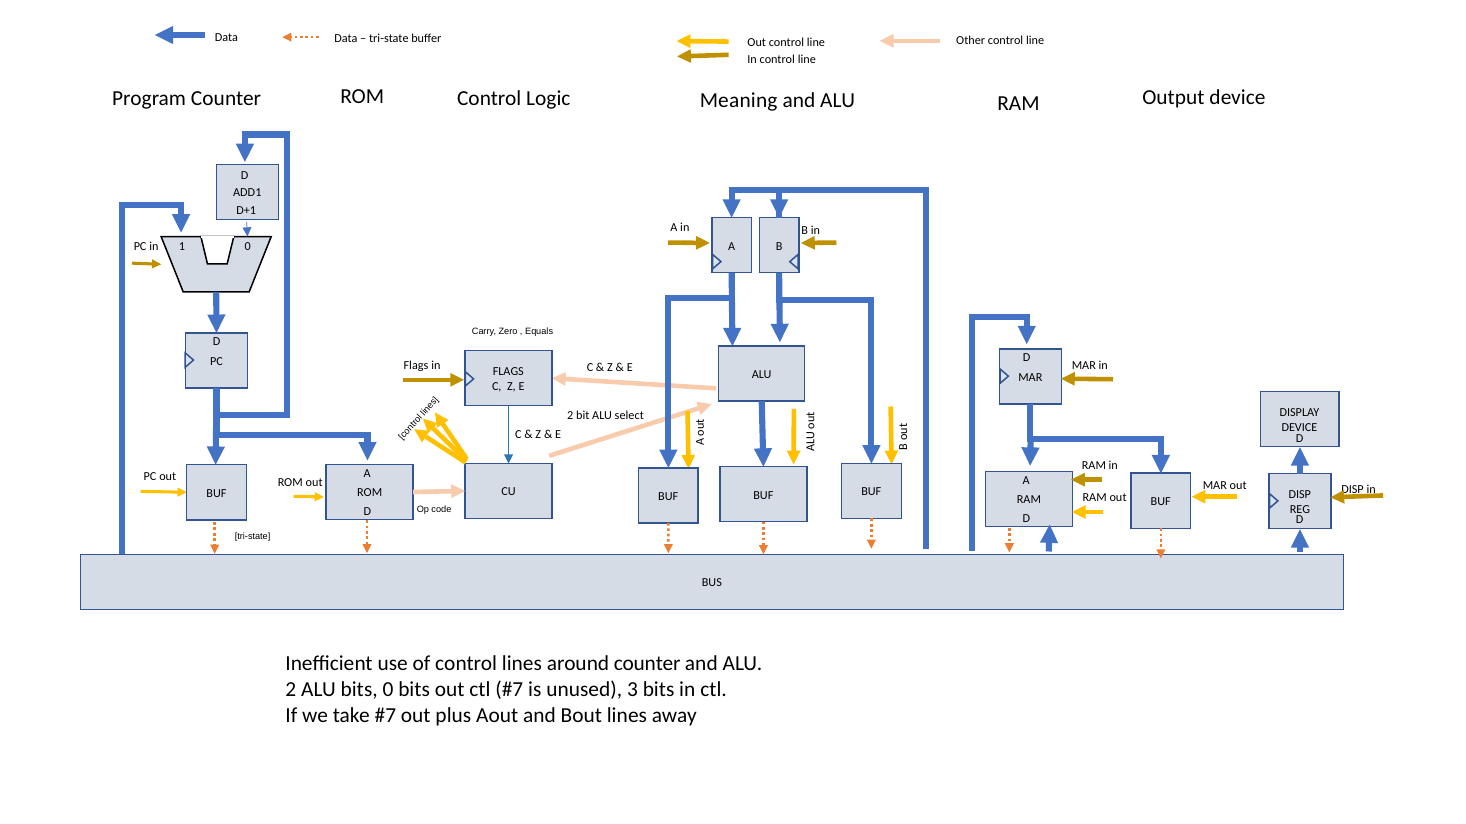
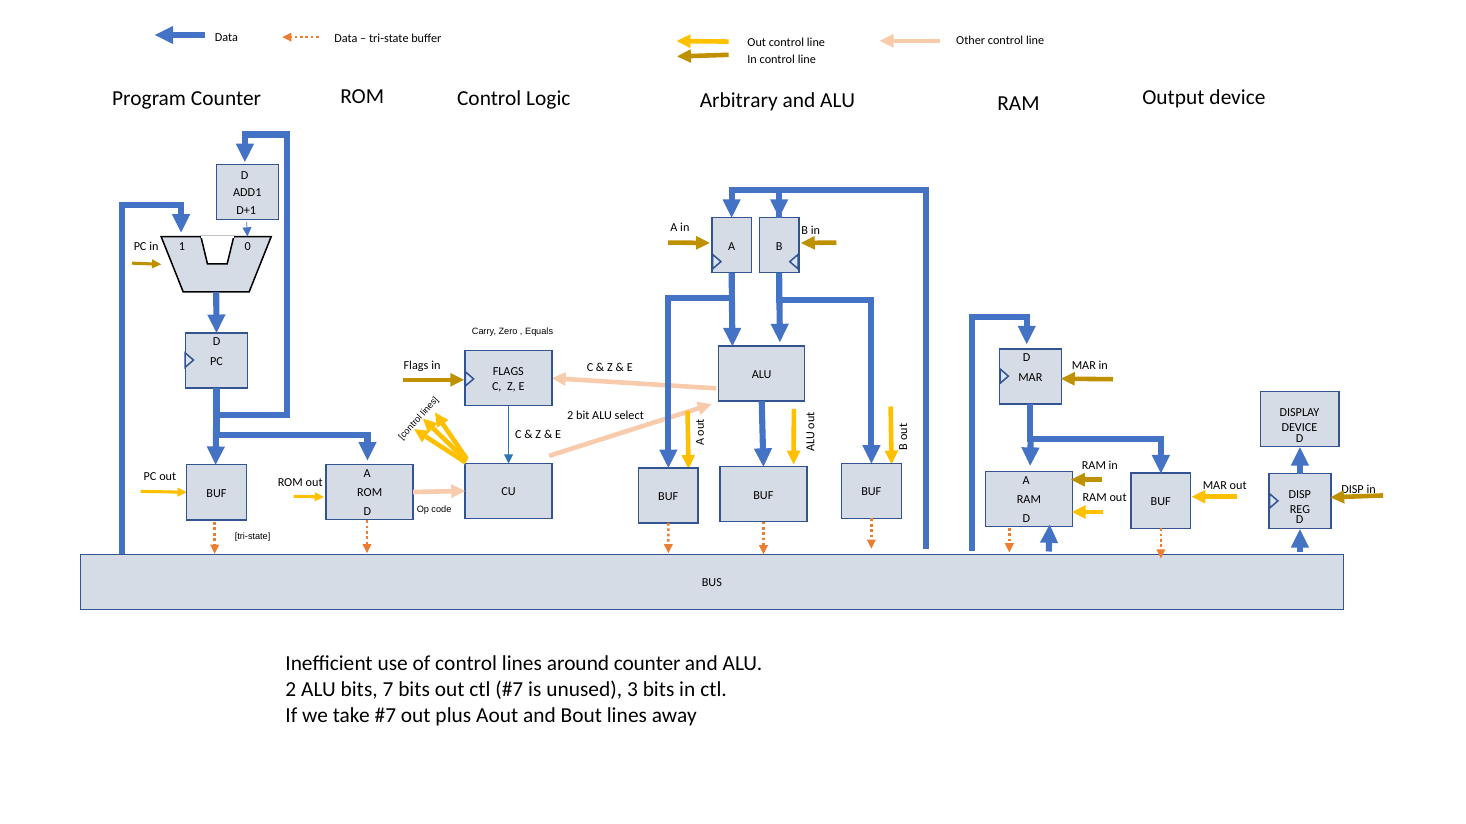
Meaning: Meaning -> Arbitrary
bits 0: 0 -> 7
